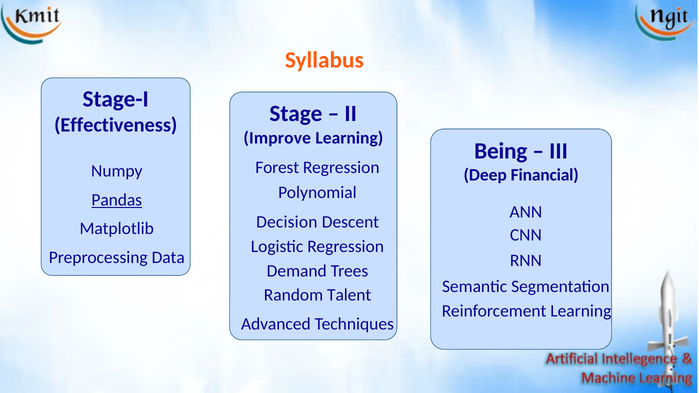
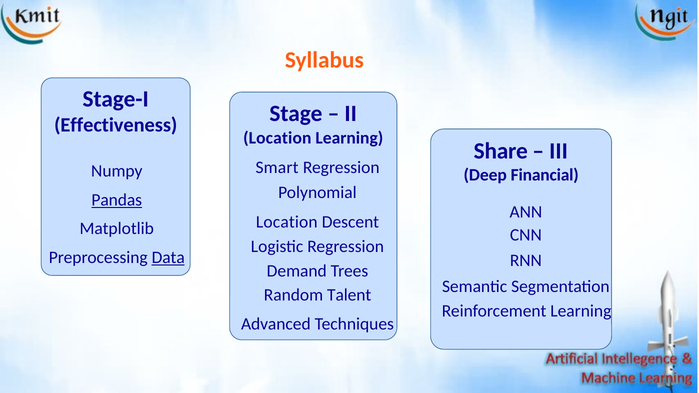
Improve at (277, 138): Improve -> Location
Being: Being -> Share
Forest: Forest -> Smart
Decision at (287, 222): Decision -> Location
Data underline: none -> present
